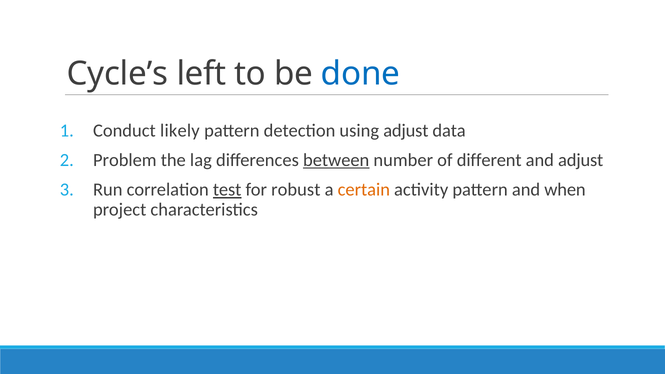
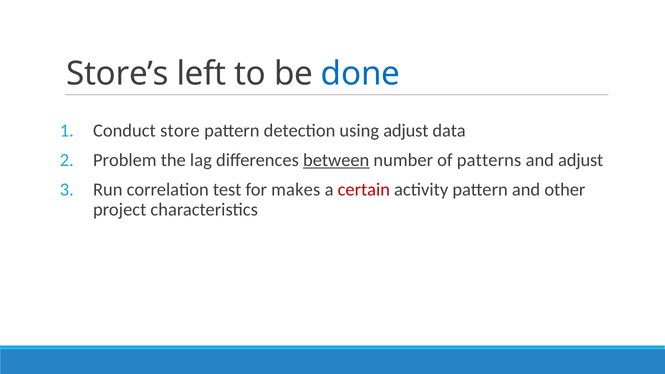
Cycle’s: Cycle’s -> Store’s
likely: likely -> store
different: different -> patterns
test underline: present -> none
robust: robust -> makes
certain colour: orange -> red
when: when -> other
